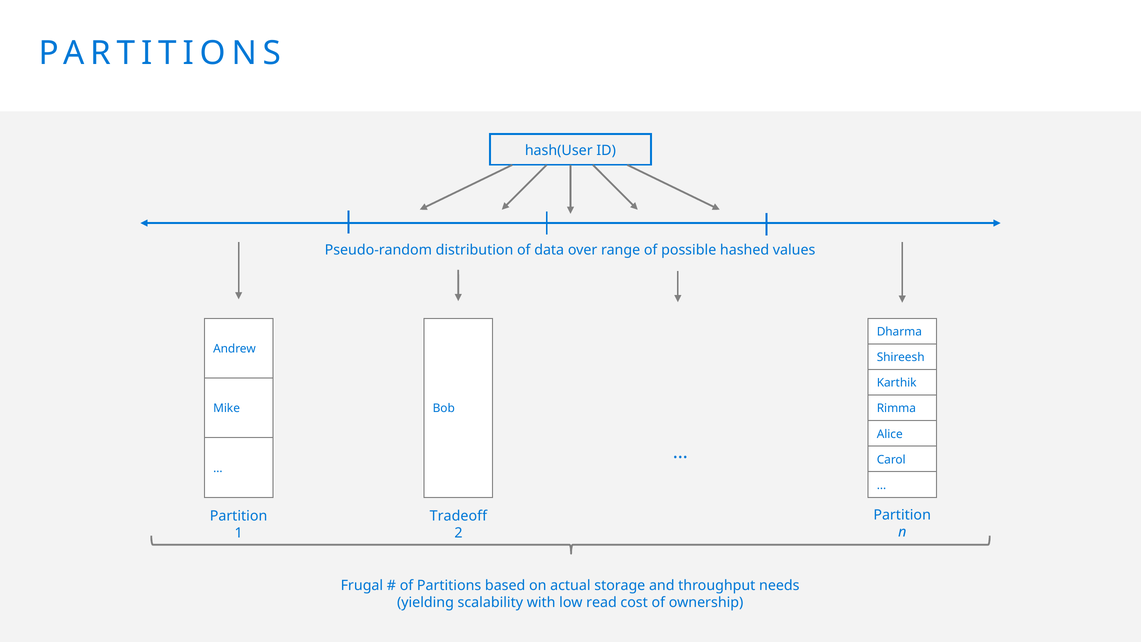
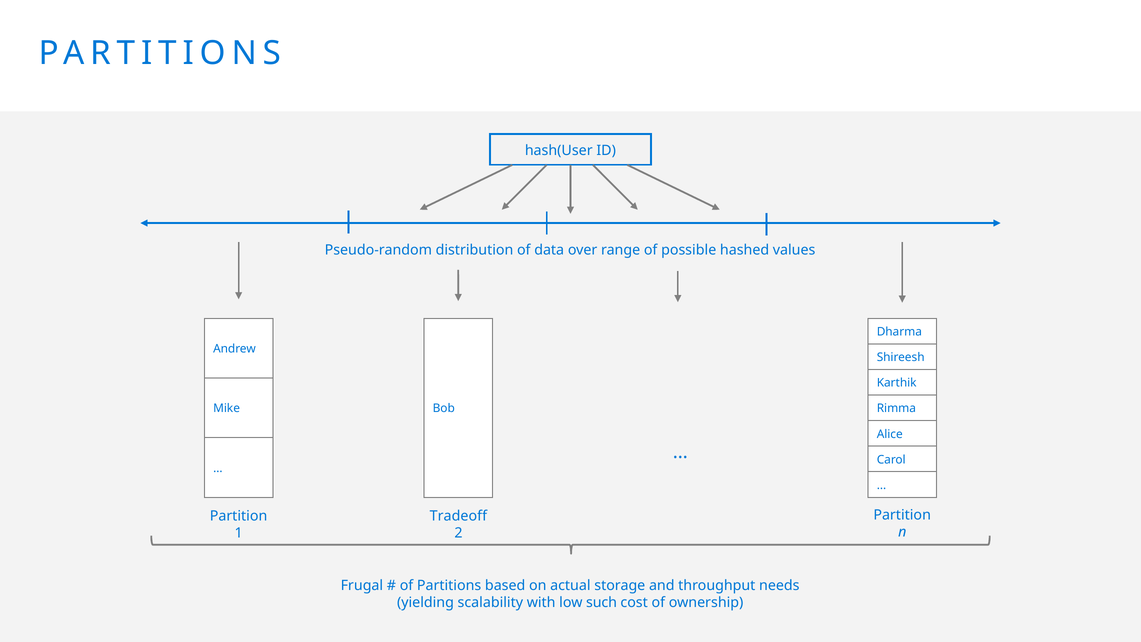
read: read -> such
